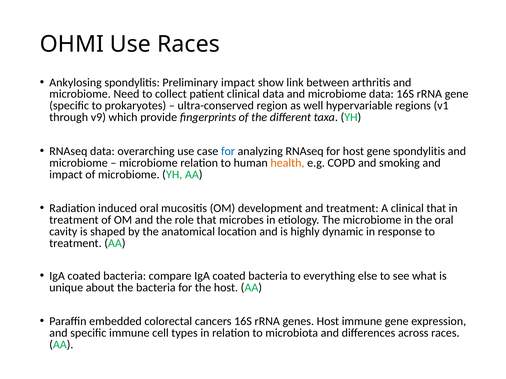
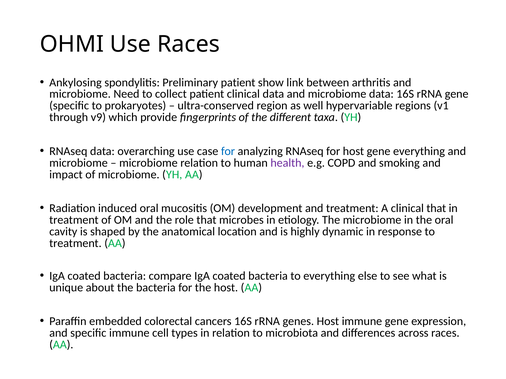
Preliminary impact: impact -> patient
gene spondylitis: spondylitis -> everything
health colour: orange -> purple
